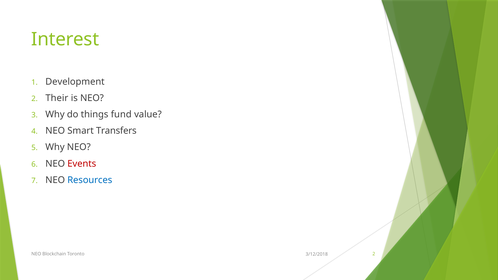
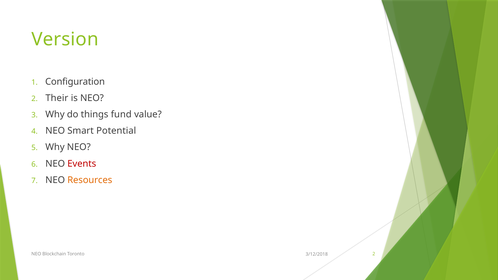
Interest: Interest -> Version
Development: Development -> Configuration
Transfers: Transfers -> Potential
Resources colour: blue -> orange
